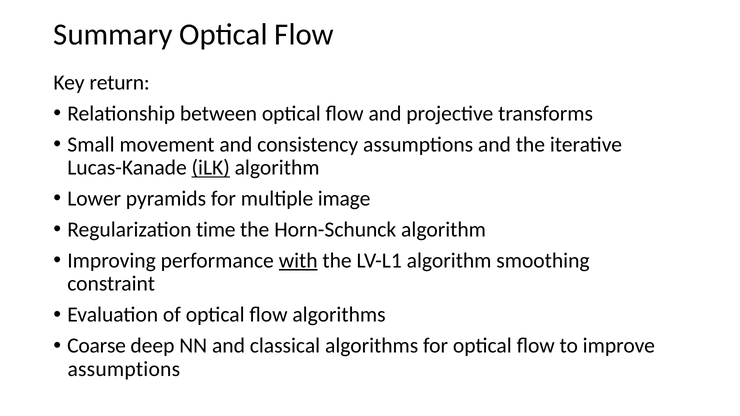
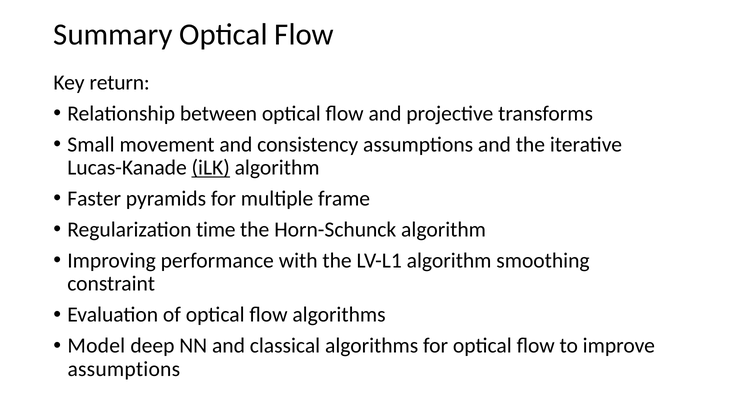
Lower: Lower -> Faster
image: image -> frame
with underline: present -> none
Coarse: Coarse -> Model
